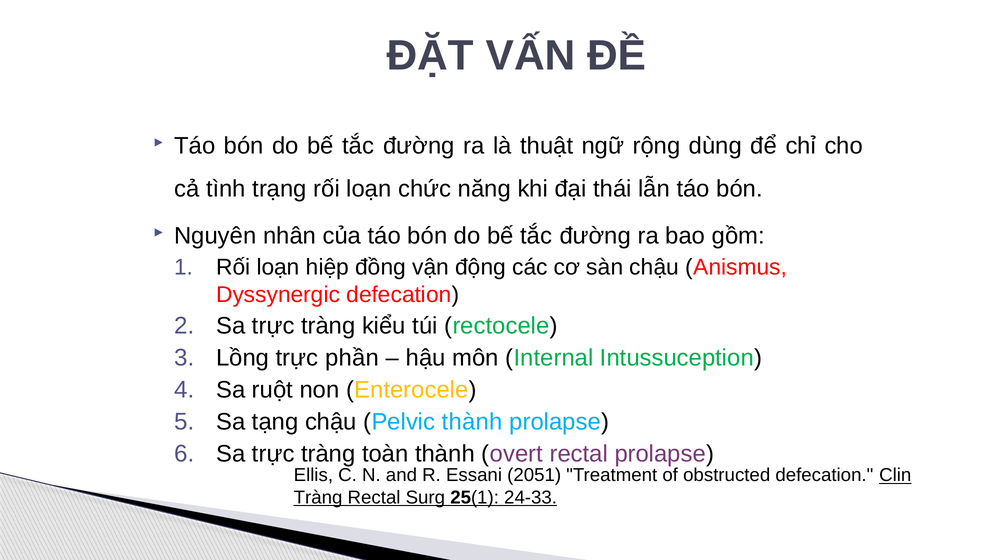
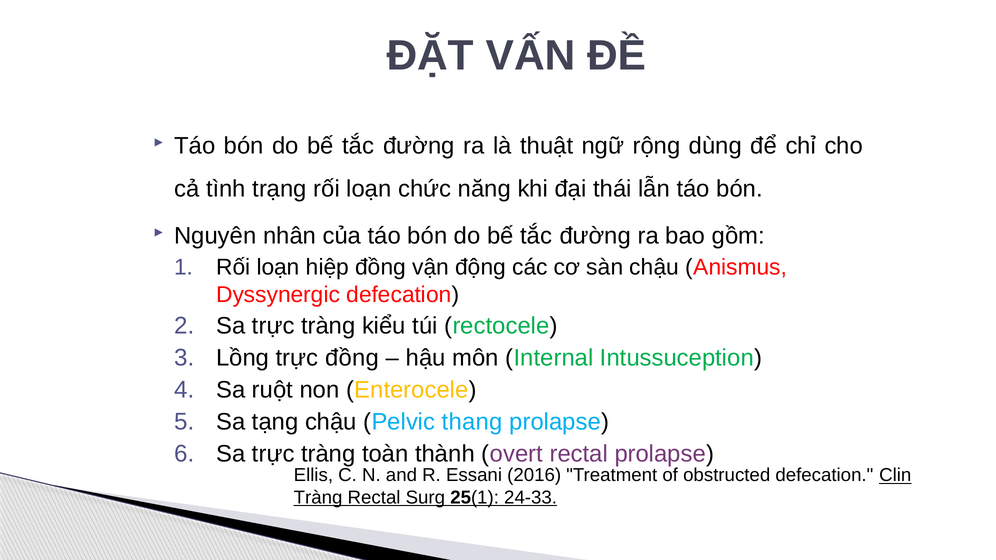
trực phần: phần -> đồng
Pelvic thành: thành -> thang
2051: 2051 -> 2016
